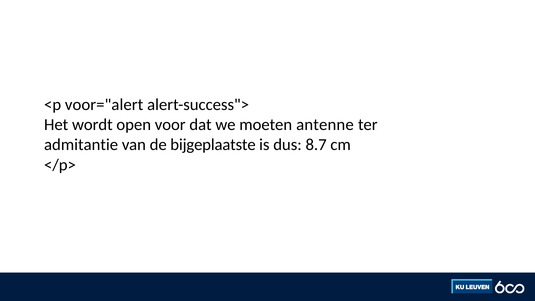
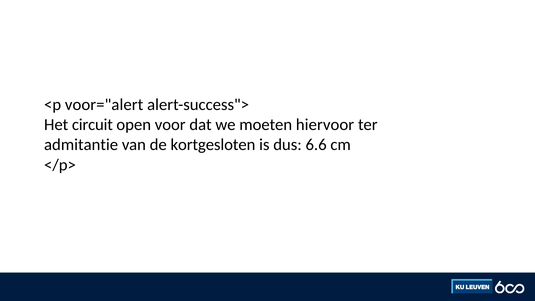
wordt: wordt -> circuit
antenne: antenne -> hiervoor
bijgeplaatste: bijgeplaatste -> kortgesloten
8.7: 8.7 -> 6.6
